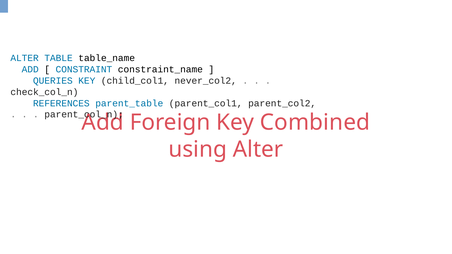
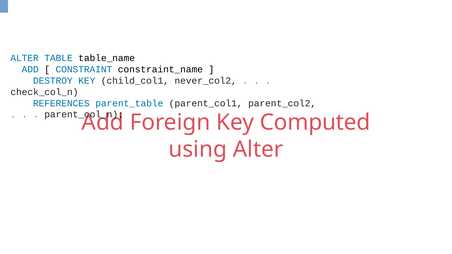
QUERIES: QUERIES -> DESTROY
Combined: Combined -> Computed
